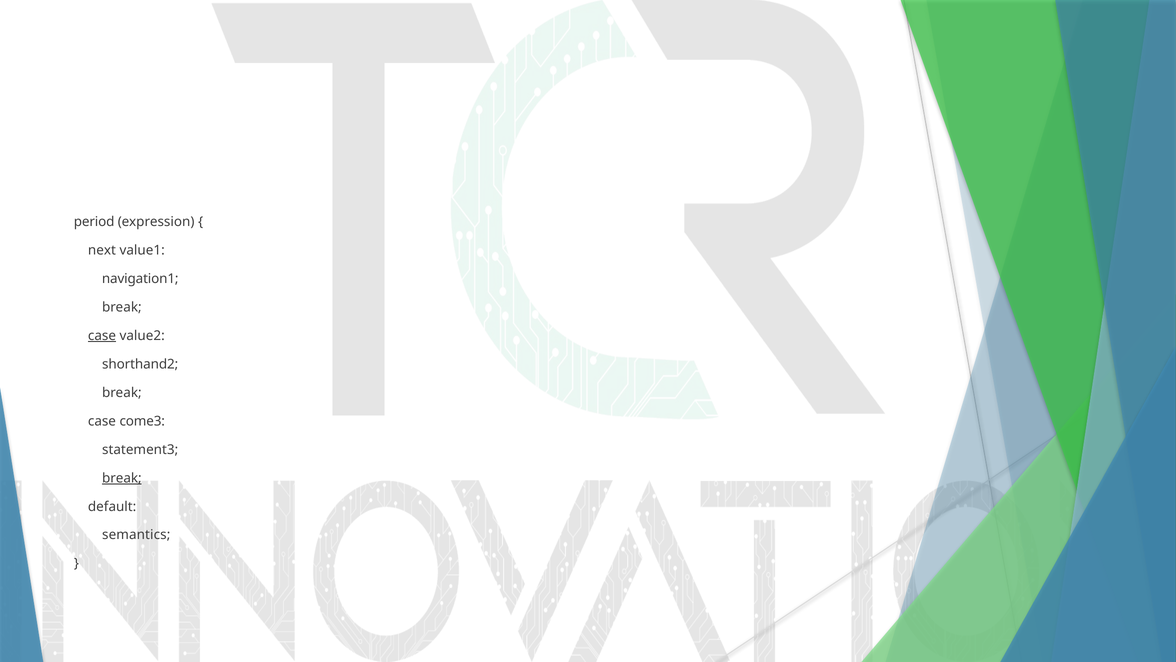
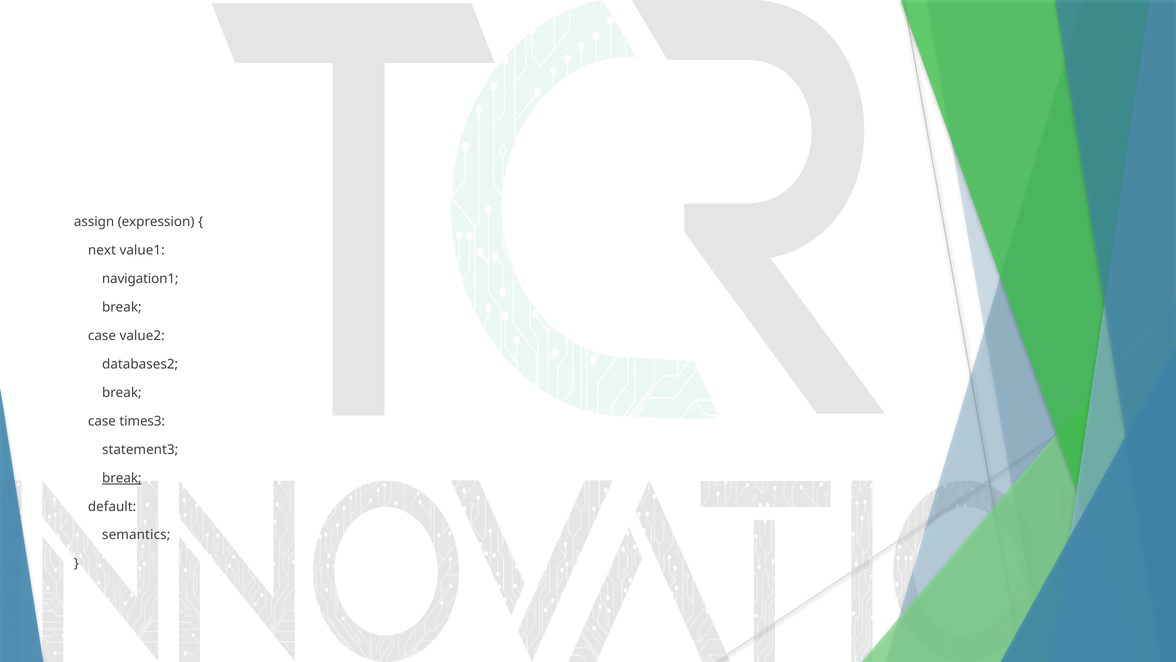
period: period -> assign
case at (102, 336) underline: present -> none
shorthand2: shorthand2 -> databases2
come3: come3 -> times3
